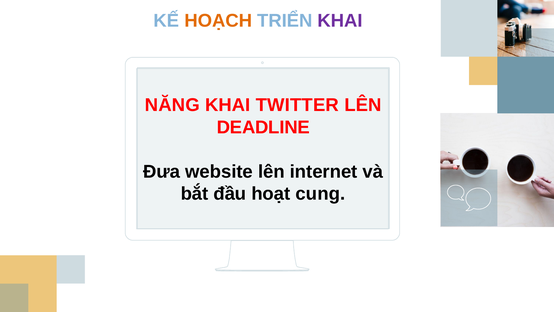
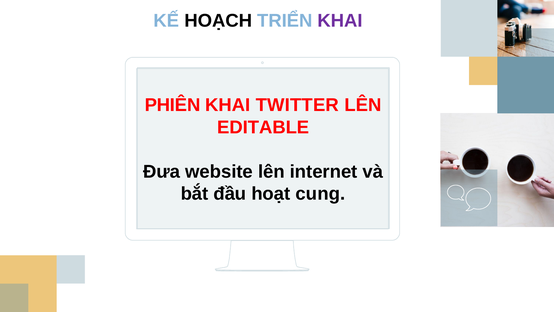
HOẠCH colour: orange -> black
NĂNG: NĂNG -> PHIÊN
DEADLINE: DEADLINE -> EDITABLE
